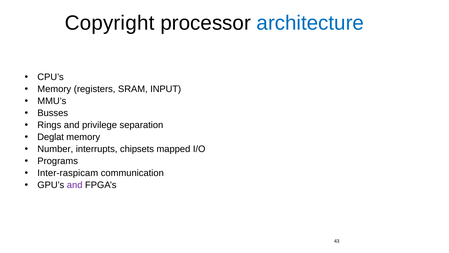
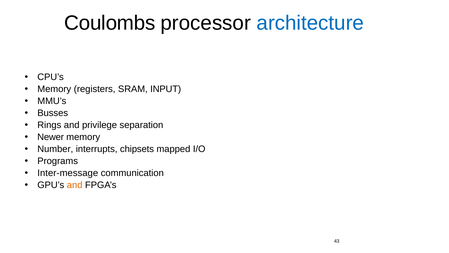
Copyright: Copyright -> Coulombs
Deglat: Deglat -> Newer
Inter-raspicam: Inter-raspicam -> Inter-message
and at (75, 185) colour: purple -> orange
